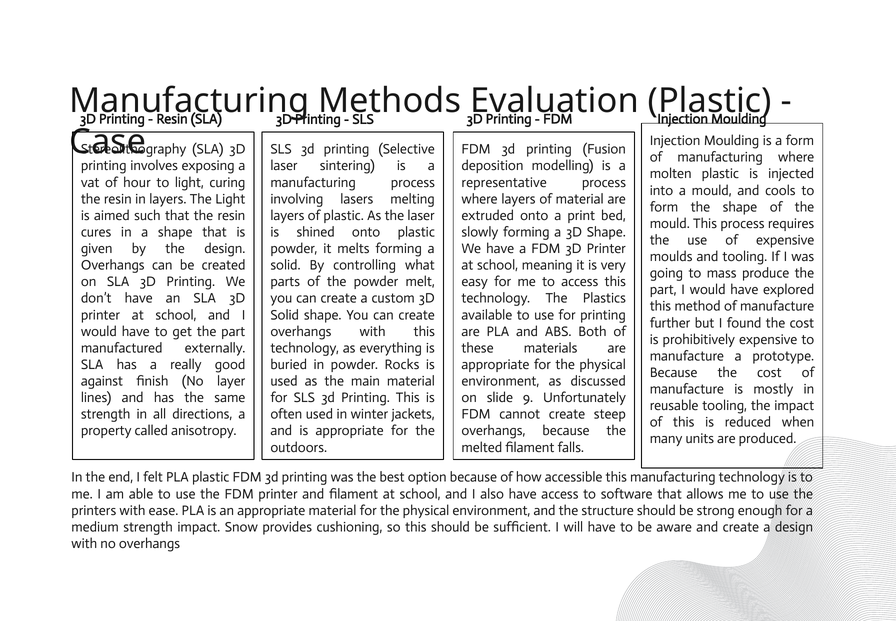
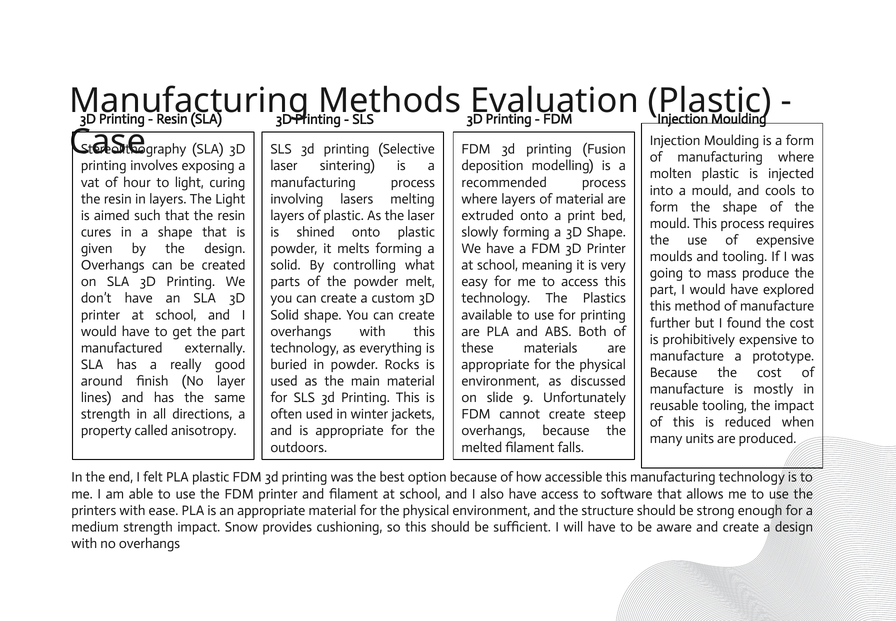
representative: representative -> recommended
against: against -> around
